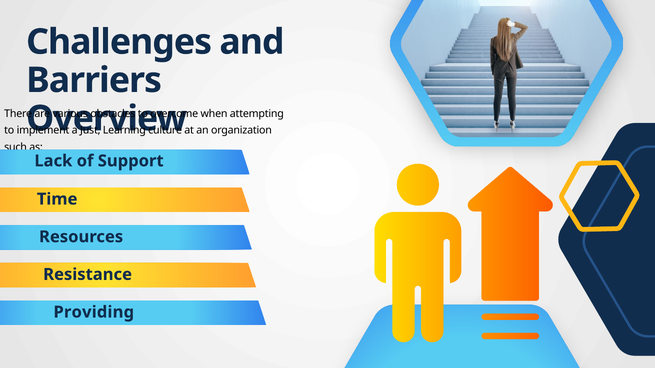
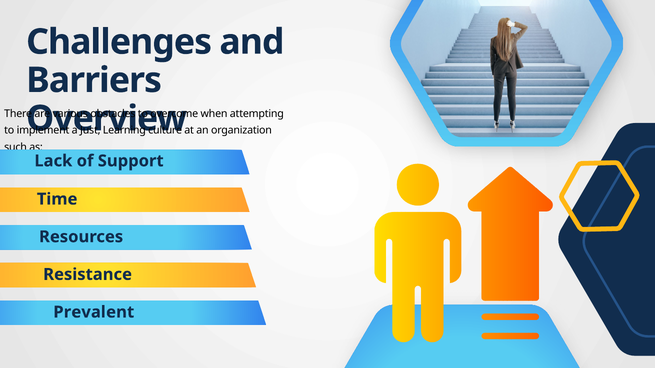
Providing: Providing -> Prevalent
